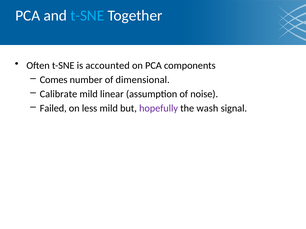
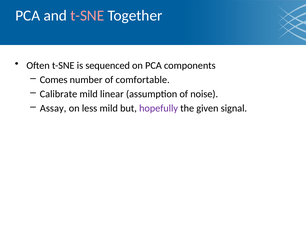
t-SNE at (87, 16) colour: light blue -> pink
accounted: accounted -> sequenced
dimensional: dimensional -> comfortable
Failed: Failed -> Assay
wash: wash -> given
